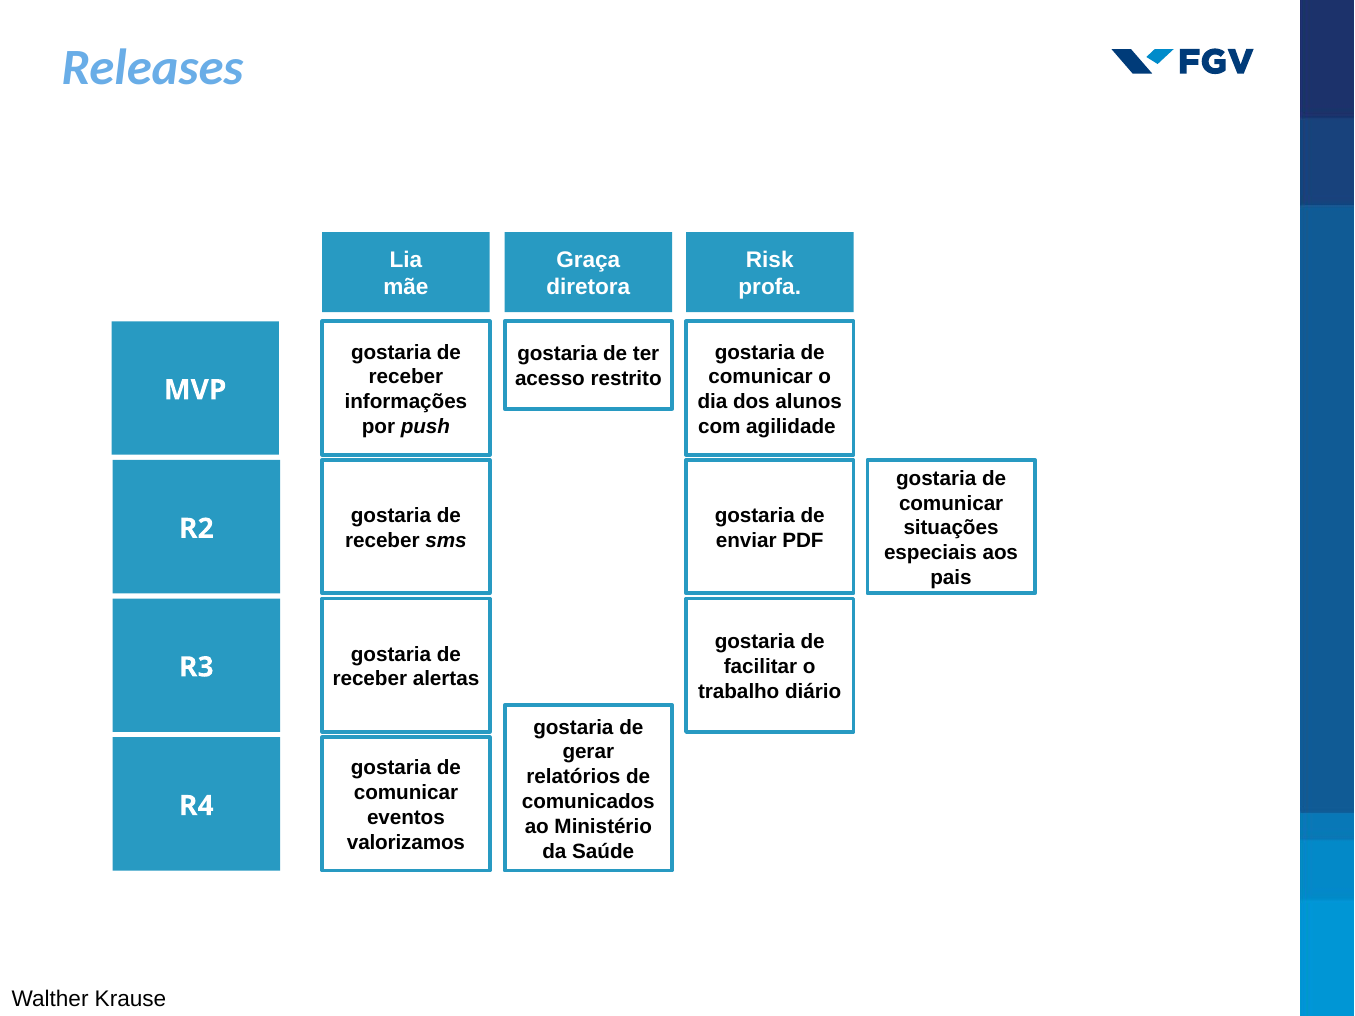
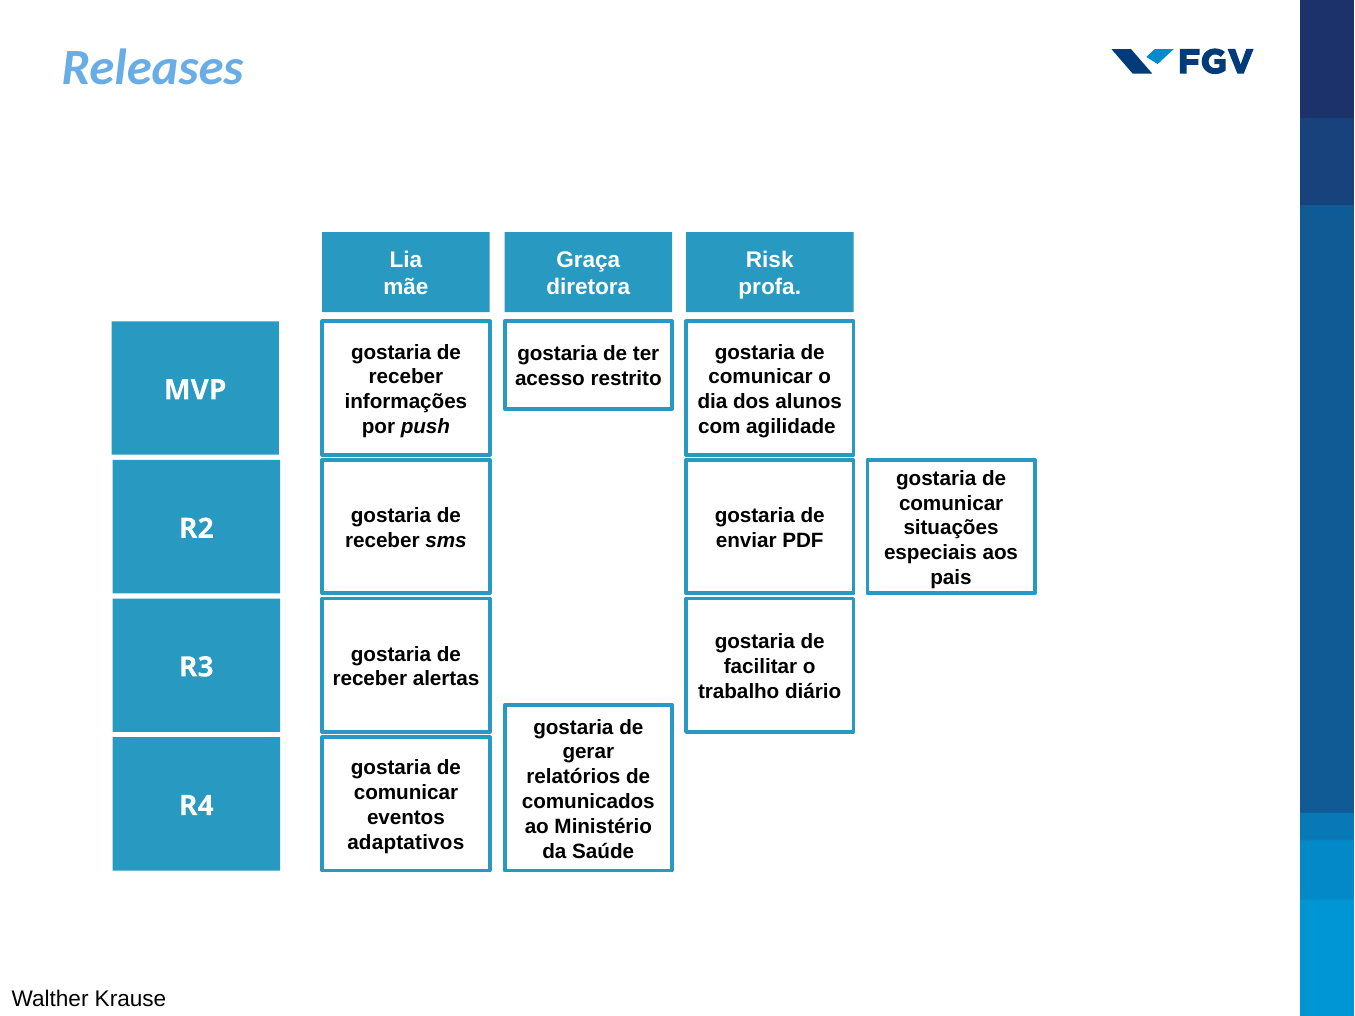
valorizamos: valorizamos -> adaptativos
